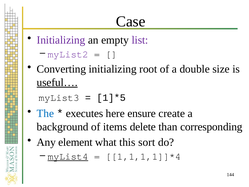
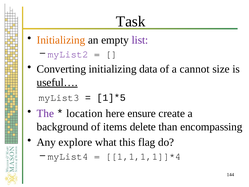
Case: Case -> Task
Initializing at (61, 40) colour: purple -> orange
root: root -> data
double: double -> cannot
The colour: blue -> purple
executes: executes -> location
corresponding: corresponding -> encompassing
element: element -> explore
sort: sort -> flag
myList4 underline: present -> none
